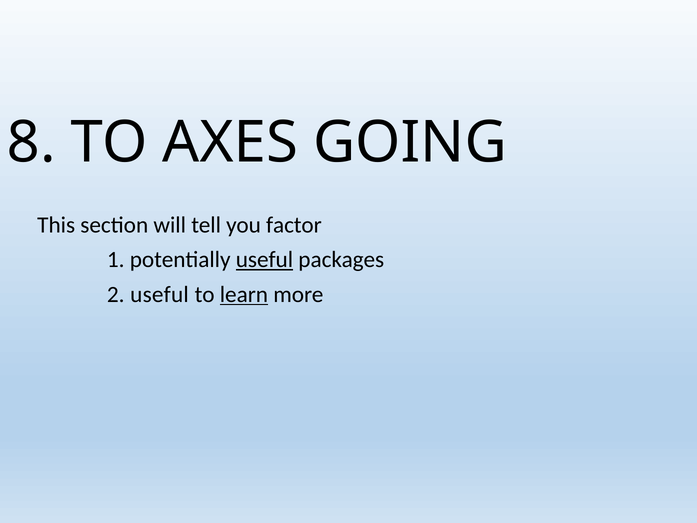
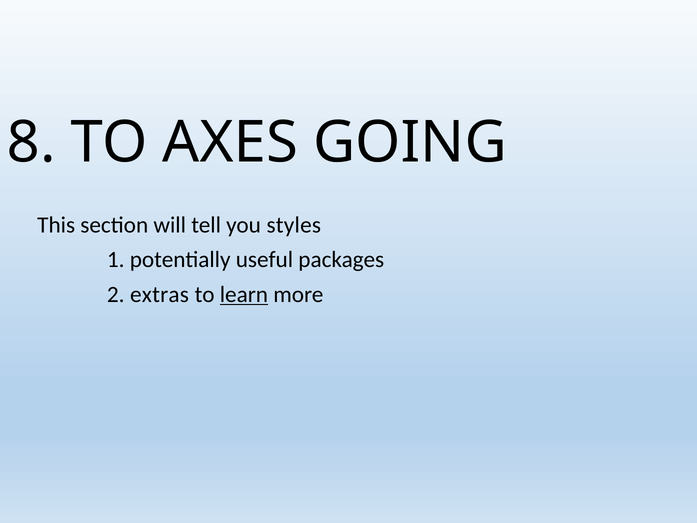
factor: factor -> styles
useful at (264, 260) underline: present -> none
2 useful: useful -> extras
